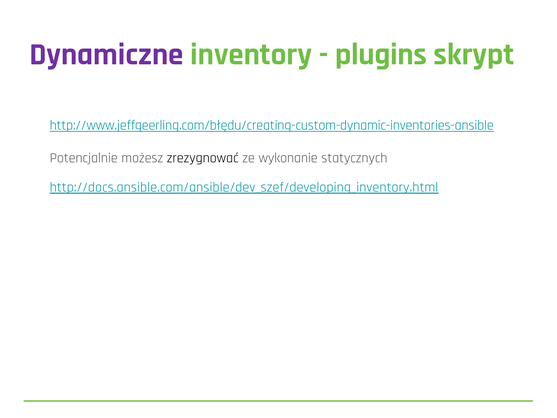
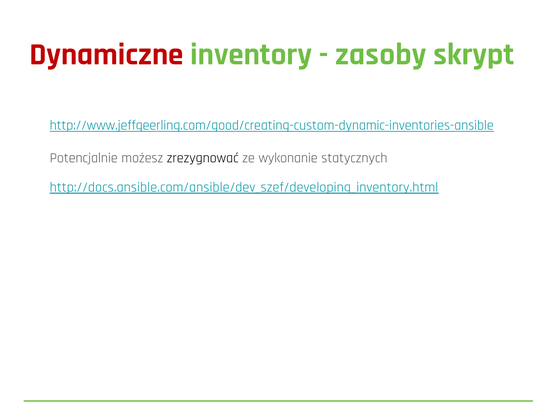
Dynamiczne colour: purple -> red
plugins: plugins -> zasoby
http://www.jeffgeerling.com/błędu/creating-custom-dynamic-inventories-ansible: http://www.jeffgeerling.com/błędu/creating-custom-dynamic-inventories-ansible -> http://www.jeffgeerling.com/good/creating-custom-dynamic-inventories-ansible
